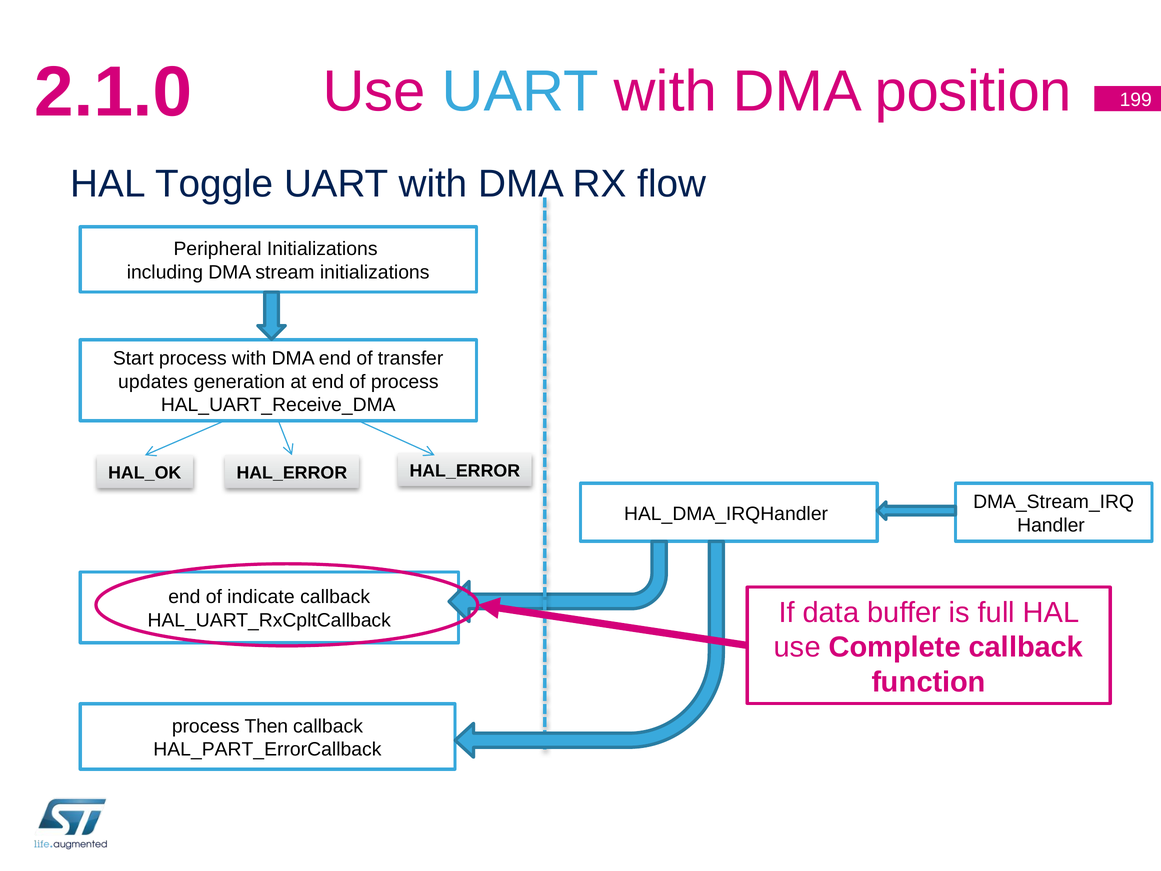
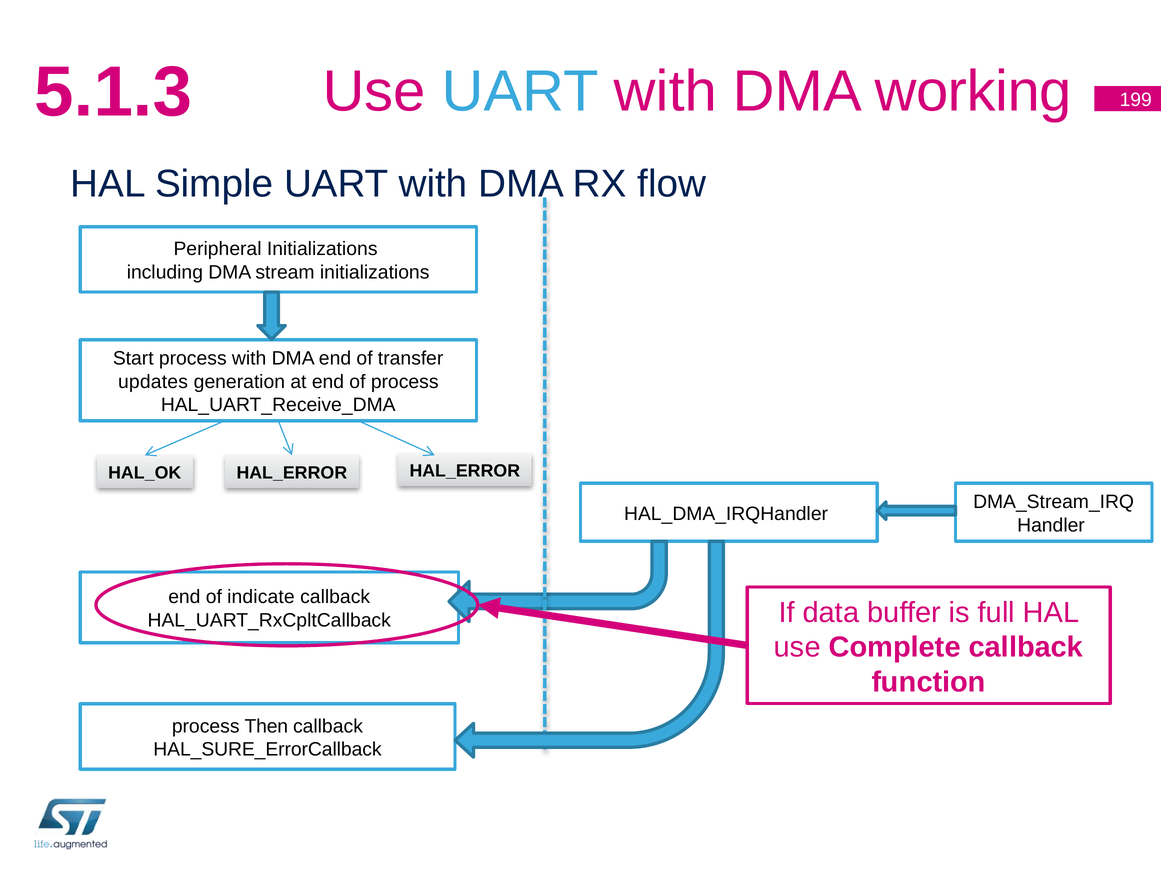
2.1.0: 2.1.0 -> 5.1.3
position: position -> working
Toggle: Toggle -> Simple
HAL_PART_ErrorCallback: HAL_PART_ErrorCallback -> HAL_SURE_ErrorCallback
